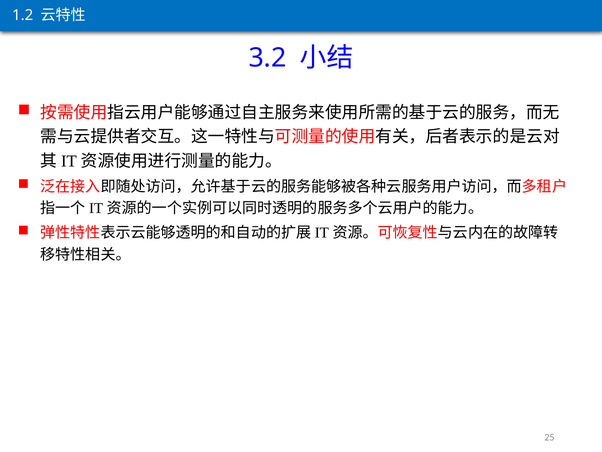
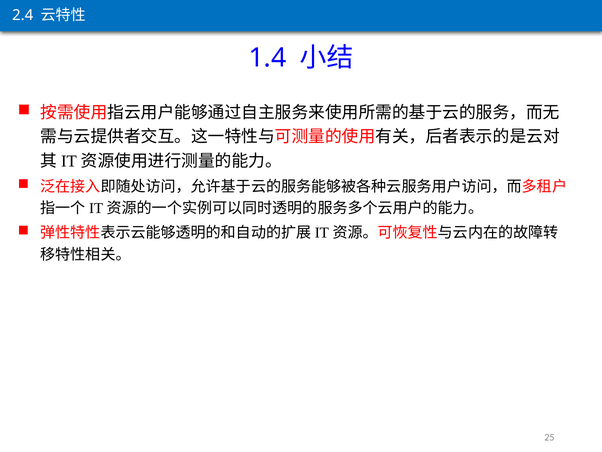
1.2: 1.2 -> 2.4
3.2: 3.2 -> 1.4
